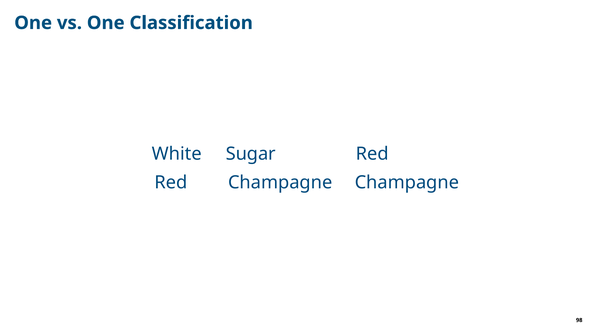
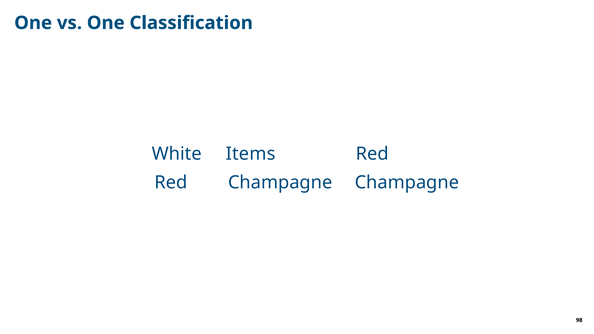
Sugar: Sugar -> Items
